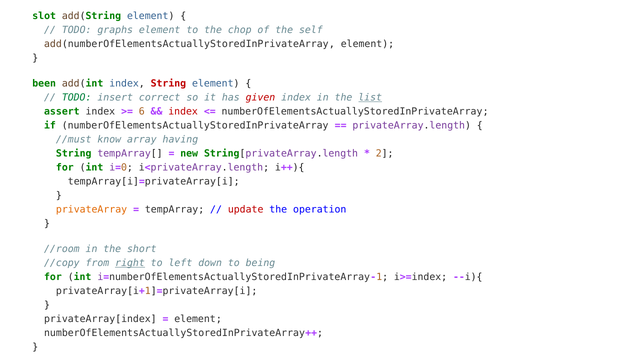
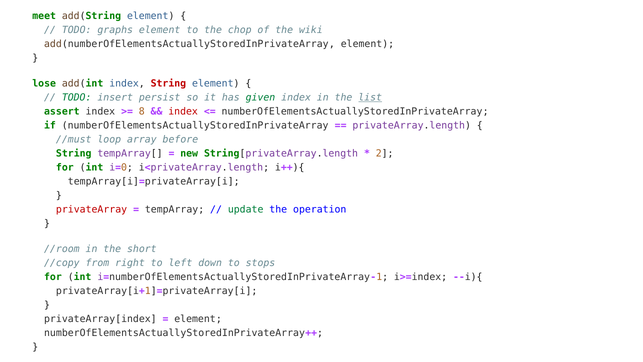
slot: slot -> meet
self: self -> wiki
been: been -> lose
correct: correct -> persist
given colour: red -> green
6: 6 -> 8
know: know -> loop
having: having -> before
privateArray colour: orange -> red
update colour: red -> green
right underline: present -> none
being: being -> stops
